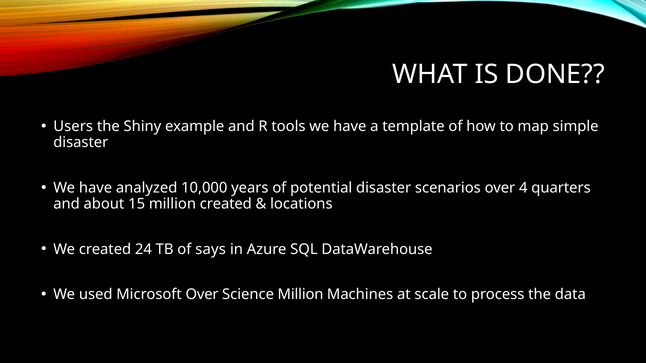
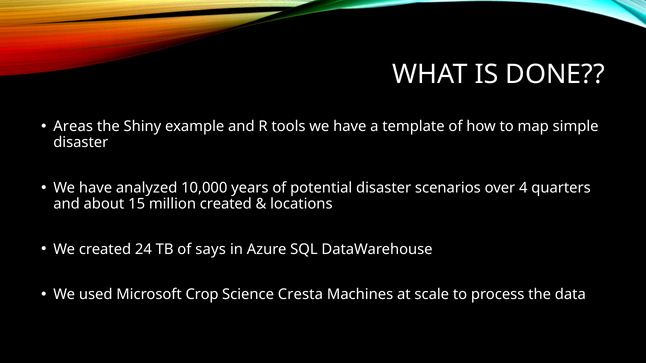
Users: Users -> Areas
Microsoft Over: Over -> Crop
Science Million: Million -> Cresta
